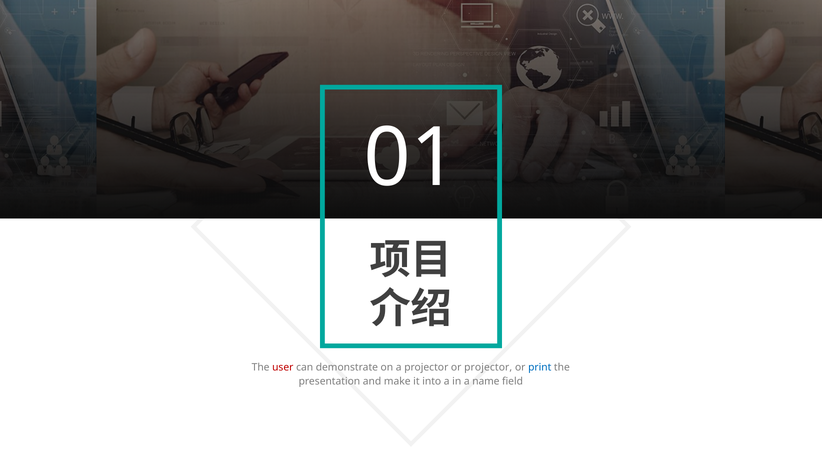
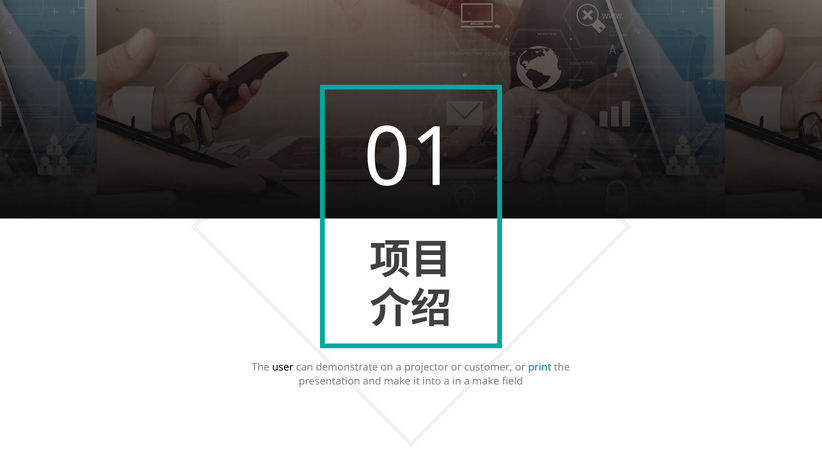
user colour: red -> black
or projector: projector -> customer
a name: name -> make
